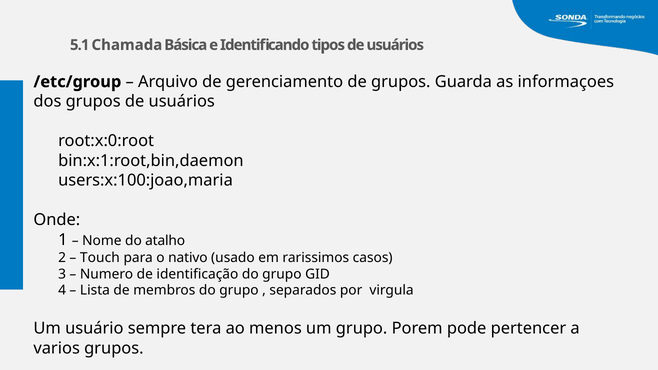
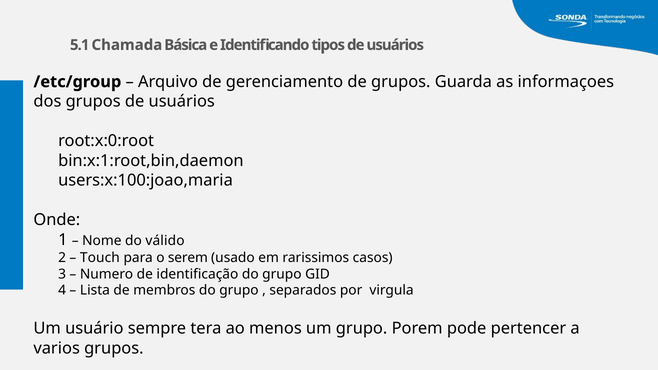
atalho: atalho -> válido
nativo: nativo -> serem
